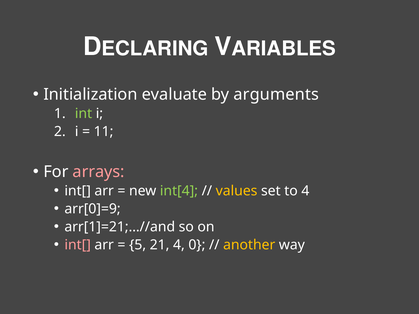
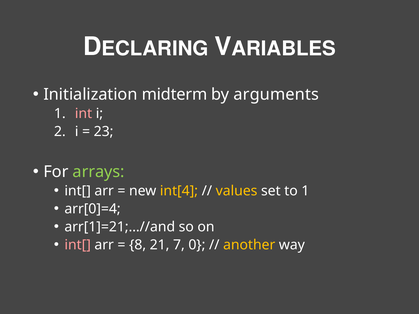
evaluate: evaluate -> midterm
int colour: light green -> pink
11: 11 -> 23
arrays colour: pink -> light green
int[4 colour: light green -> yellow
to 4: 4 -> 1
arr[0]=9: arr[0]=9 -> arr[0]=4
5: 5 -> 8
21 4: 4 -> 7
